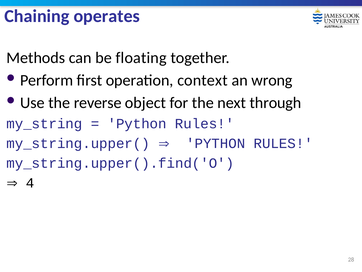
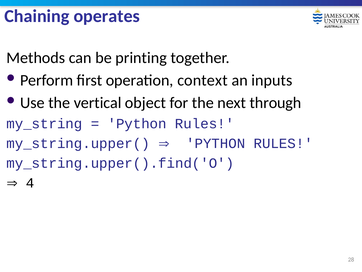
floating: floating -> printing
wrong: wrong -> inputs
reverse: reverse -> vertical
